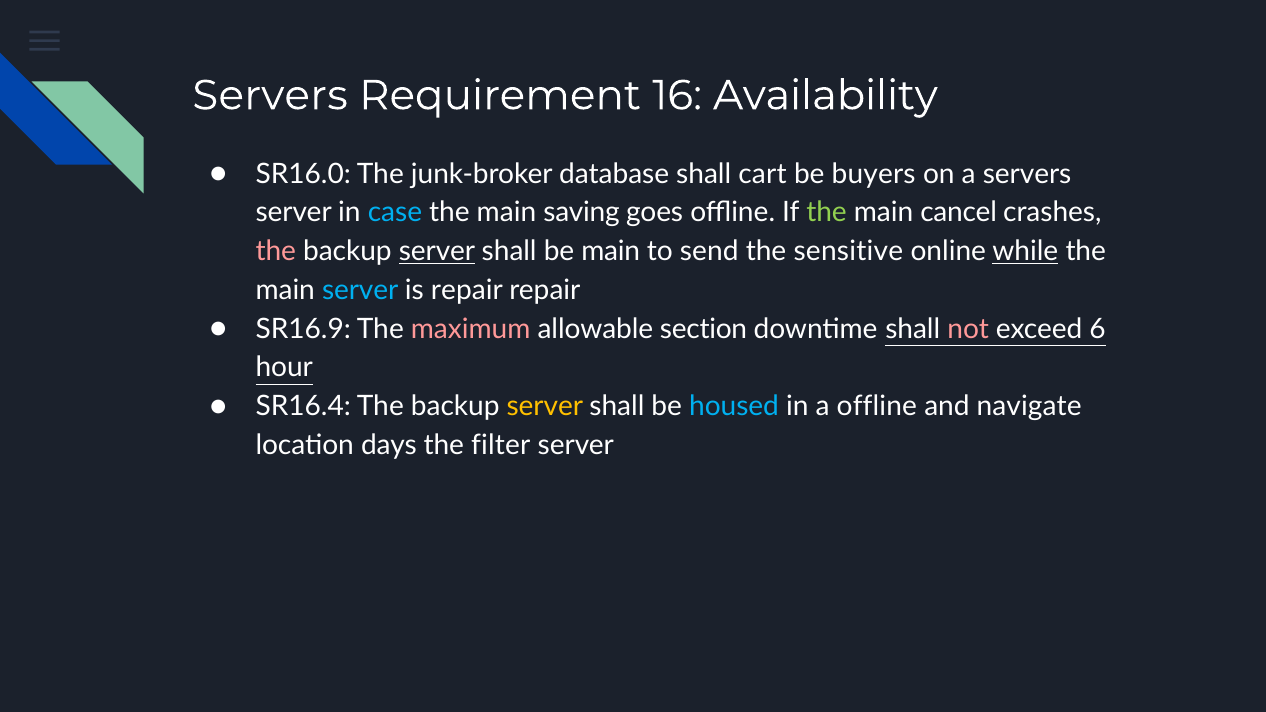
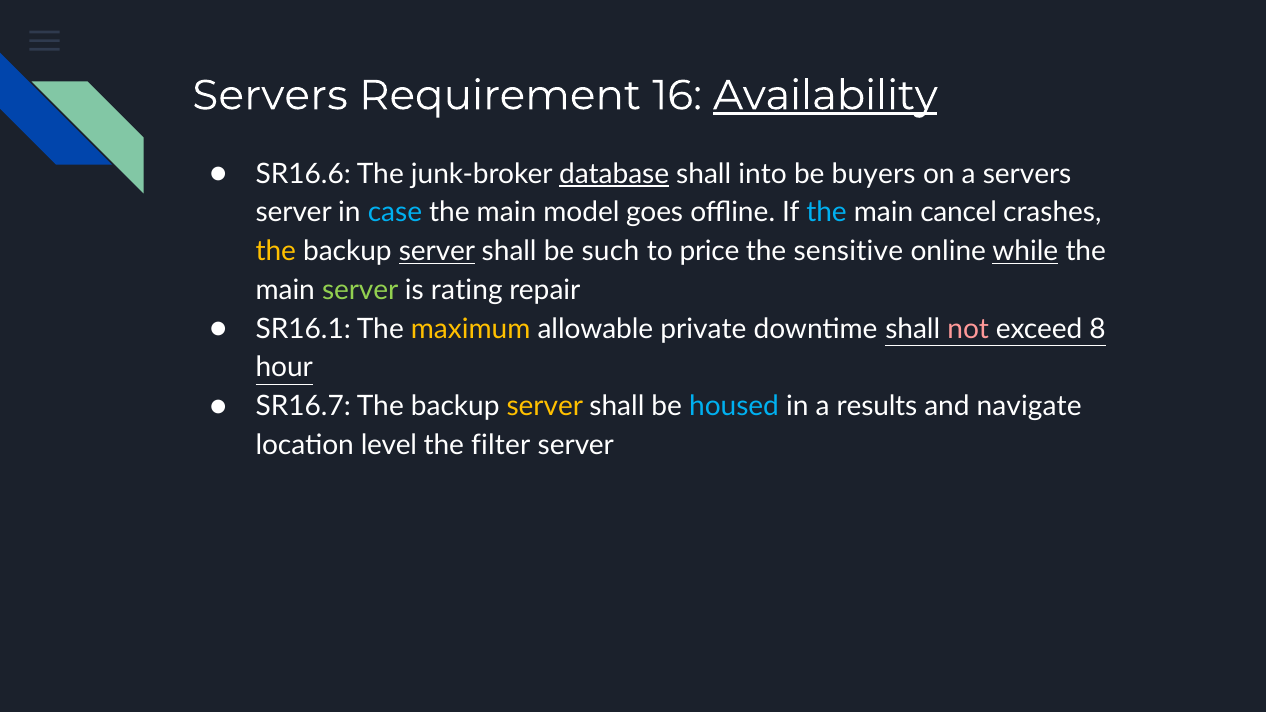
Availability underline: none -> present
SR16.0: SR16.0 -> SR16.6
database underline: none -> present
cart: cart -> into
saving: saving -> model
the at (826, 213) colour: light green -> light blue
the at (276, 251) colour: pink -> yellow
be main: main -> such
send: send -> price
server at (360, 290) colour: light blue -> light green
is repair: repair -> rating
SR16.9: SR16.9 -> SR16.1
maximum colour: pink -> yellow
section: section -> private
6: 6 -> 8
SR16.4: SR16.4 -> SR16.7
a offline: offline -> results
days: days -> level
